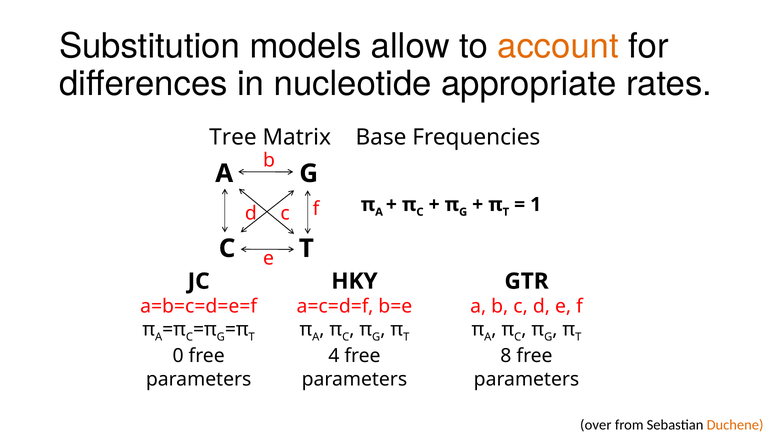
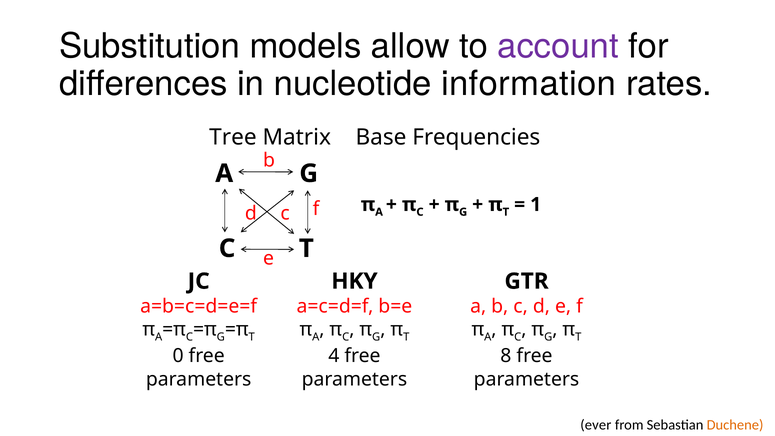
account colour: orange -> purple
appropriate: appropriate -> information
over: over -> ever
